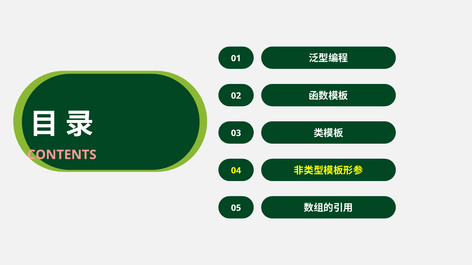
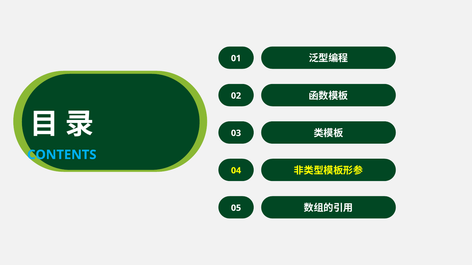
CONTENTS colour: pink -> light blue
